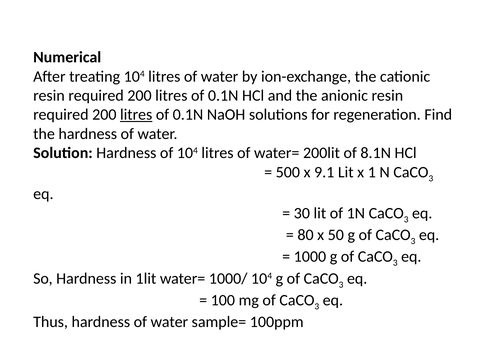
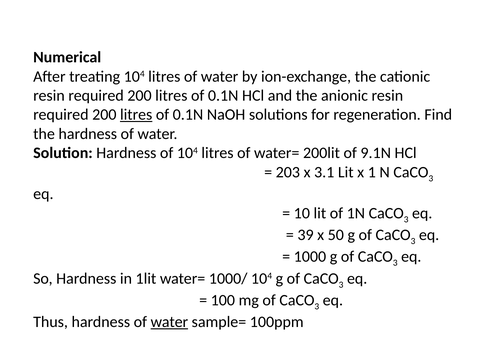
8.1N: 8.1N -> 9.1N
500: 500 -> 203
9.1: 9.1 -> 3.1
30: 30 -> 10
80: 80 -> 39
water at (169, 322) underline: none -> present
